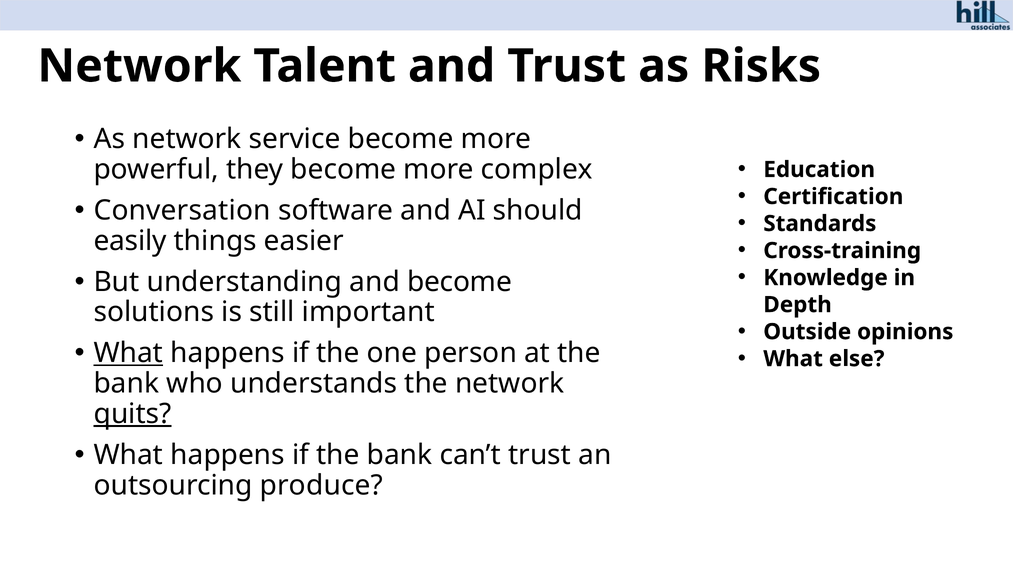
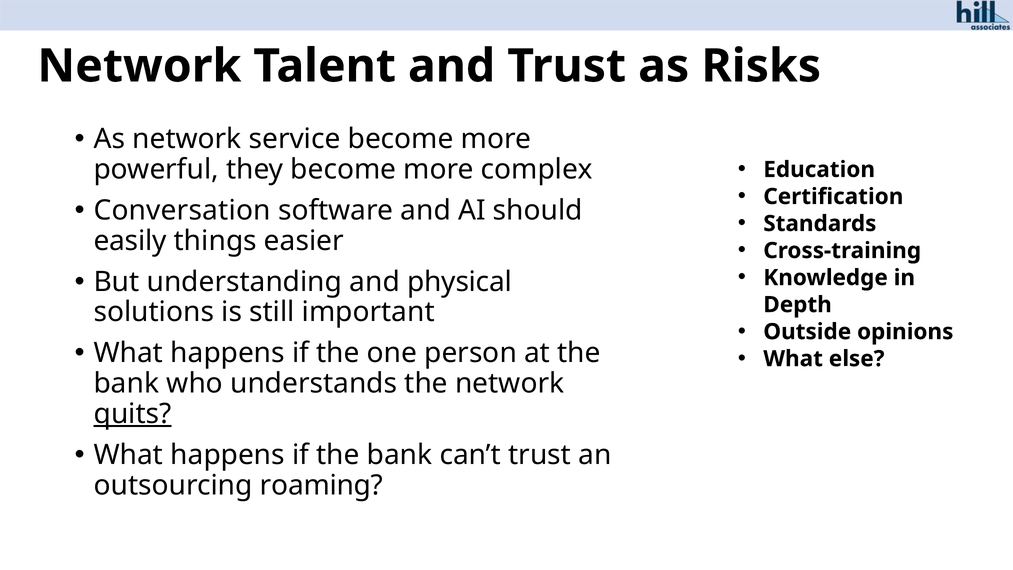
and become: become -> physical
What at (128, 353) underline: present -> none
produce: produce -> roaming
